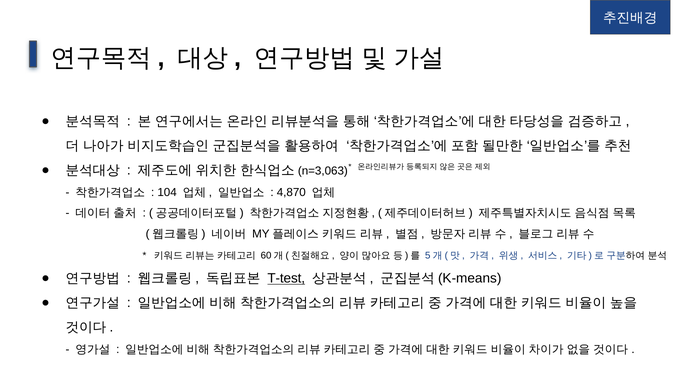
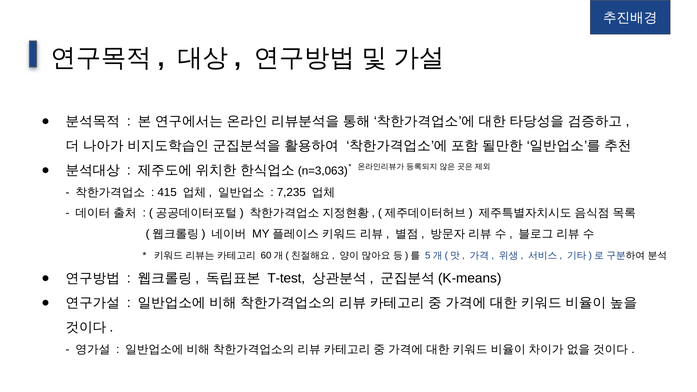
104: 104 -> 415
4,870: 4,870 -> 7,235
T-test underline: present -> none
